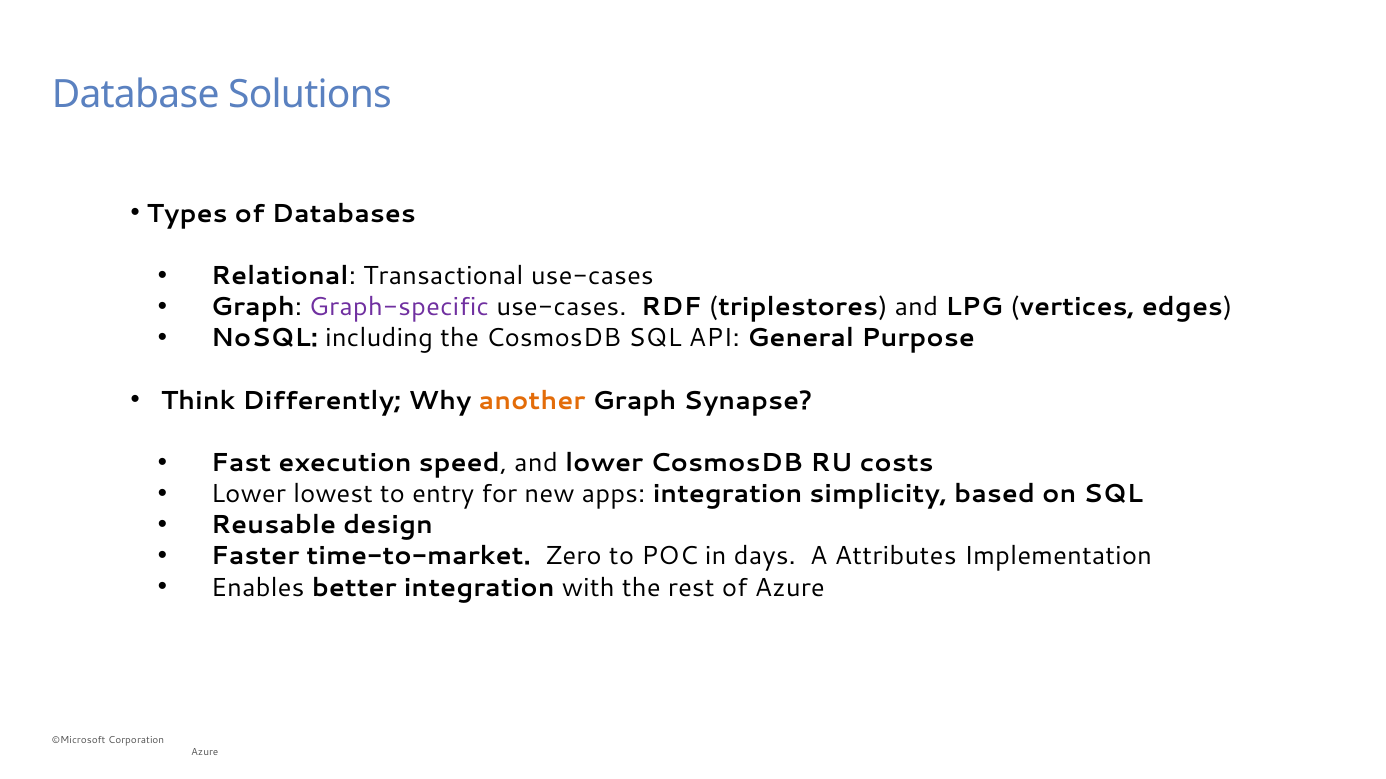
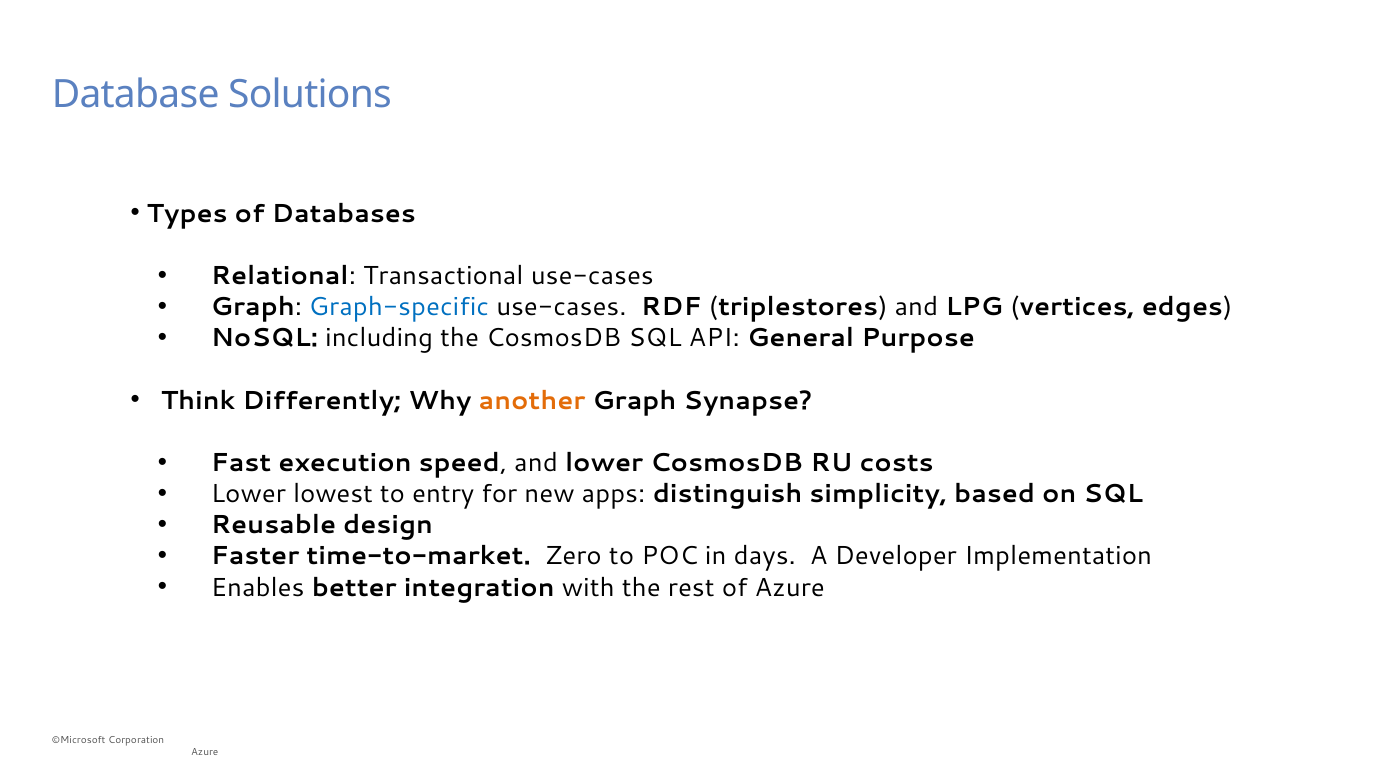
Graph-specific colour: purple -> blue
apps integration: integration -> distinguish
Attributes: Attributes -> Developer
